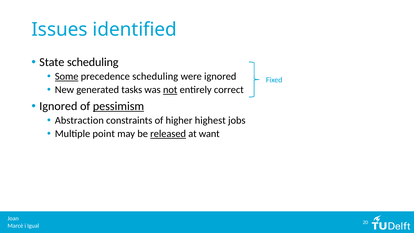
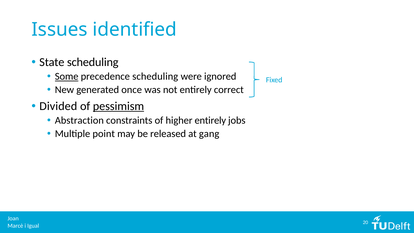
tasks: tasks -> once
not underline: present -> none
Ignored at (58, 106): Ignored -> Divided
higher highest: highest -> entirely
released underline: present -> none
want: want -> gang
